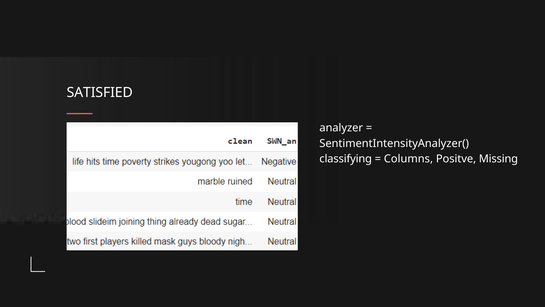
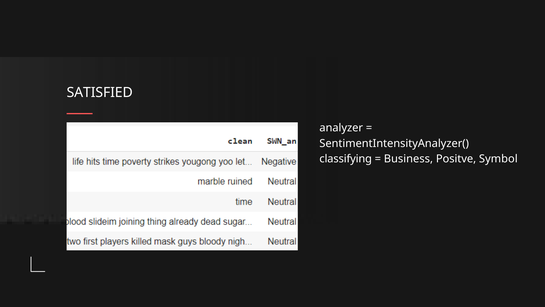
Columns: Columns -> Business
Missing: Missing -> Symbol
